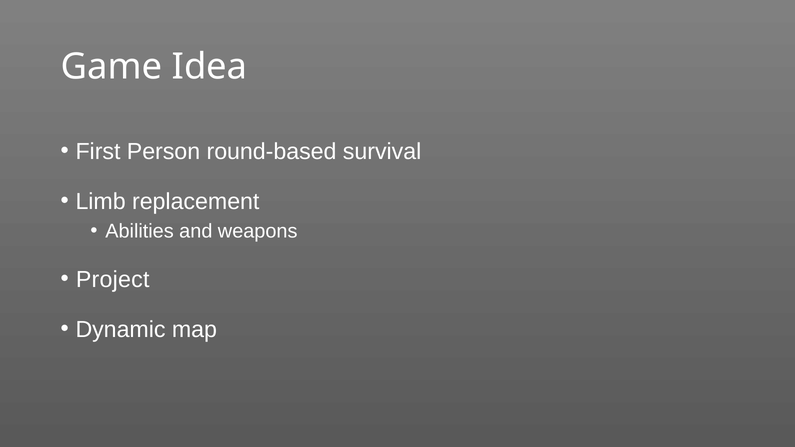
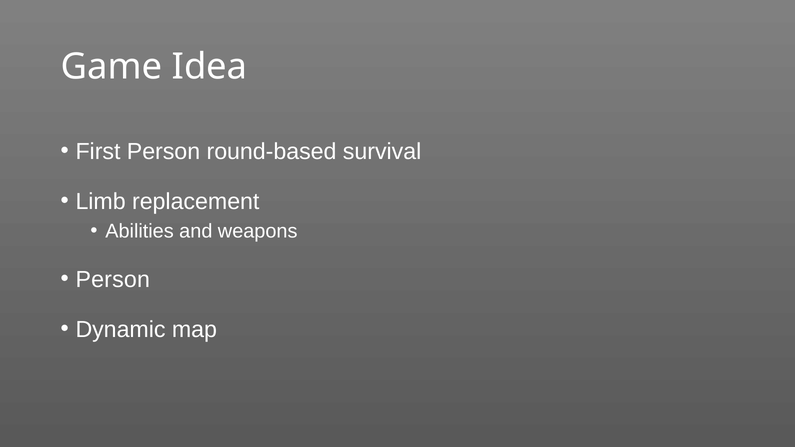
Project at (113, 280): Project -> Person
